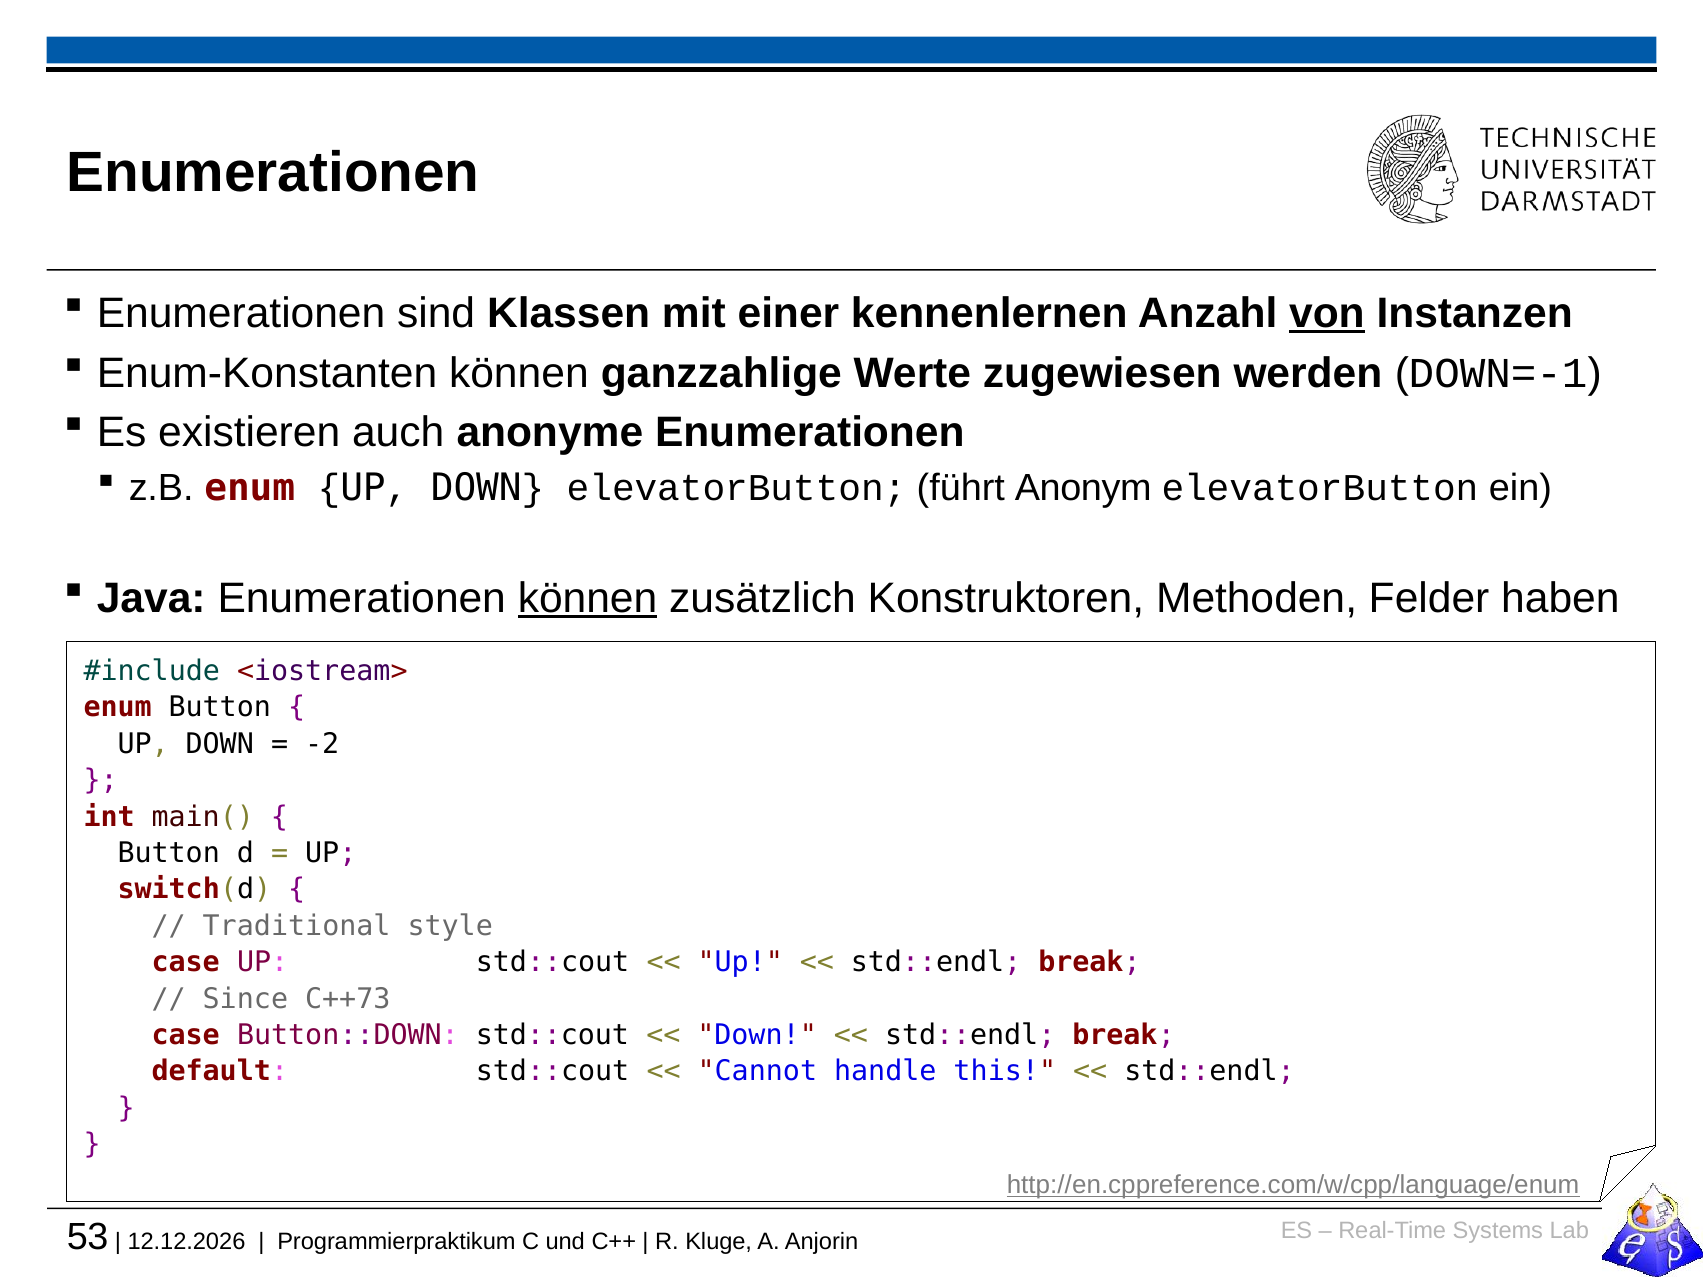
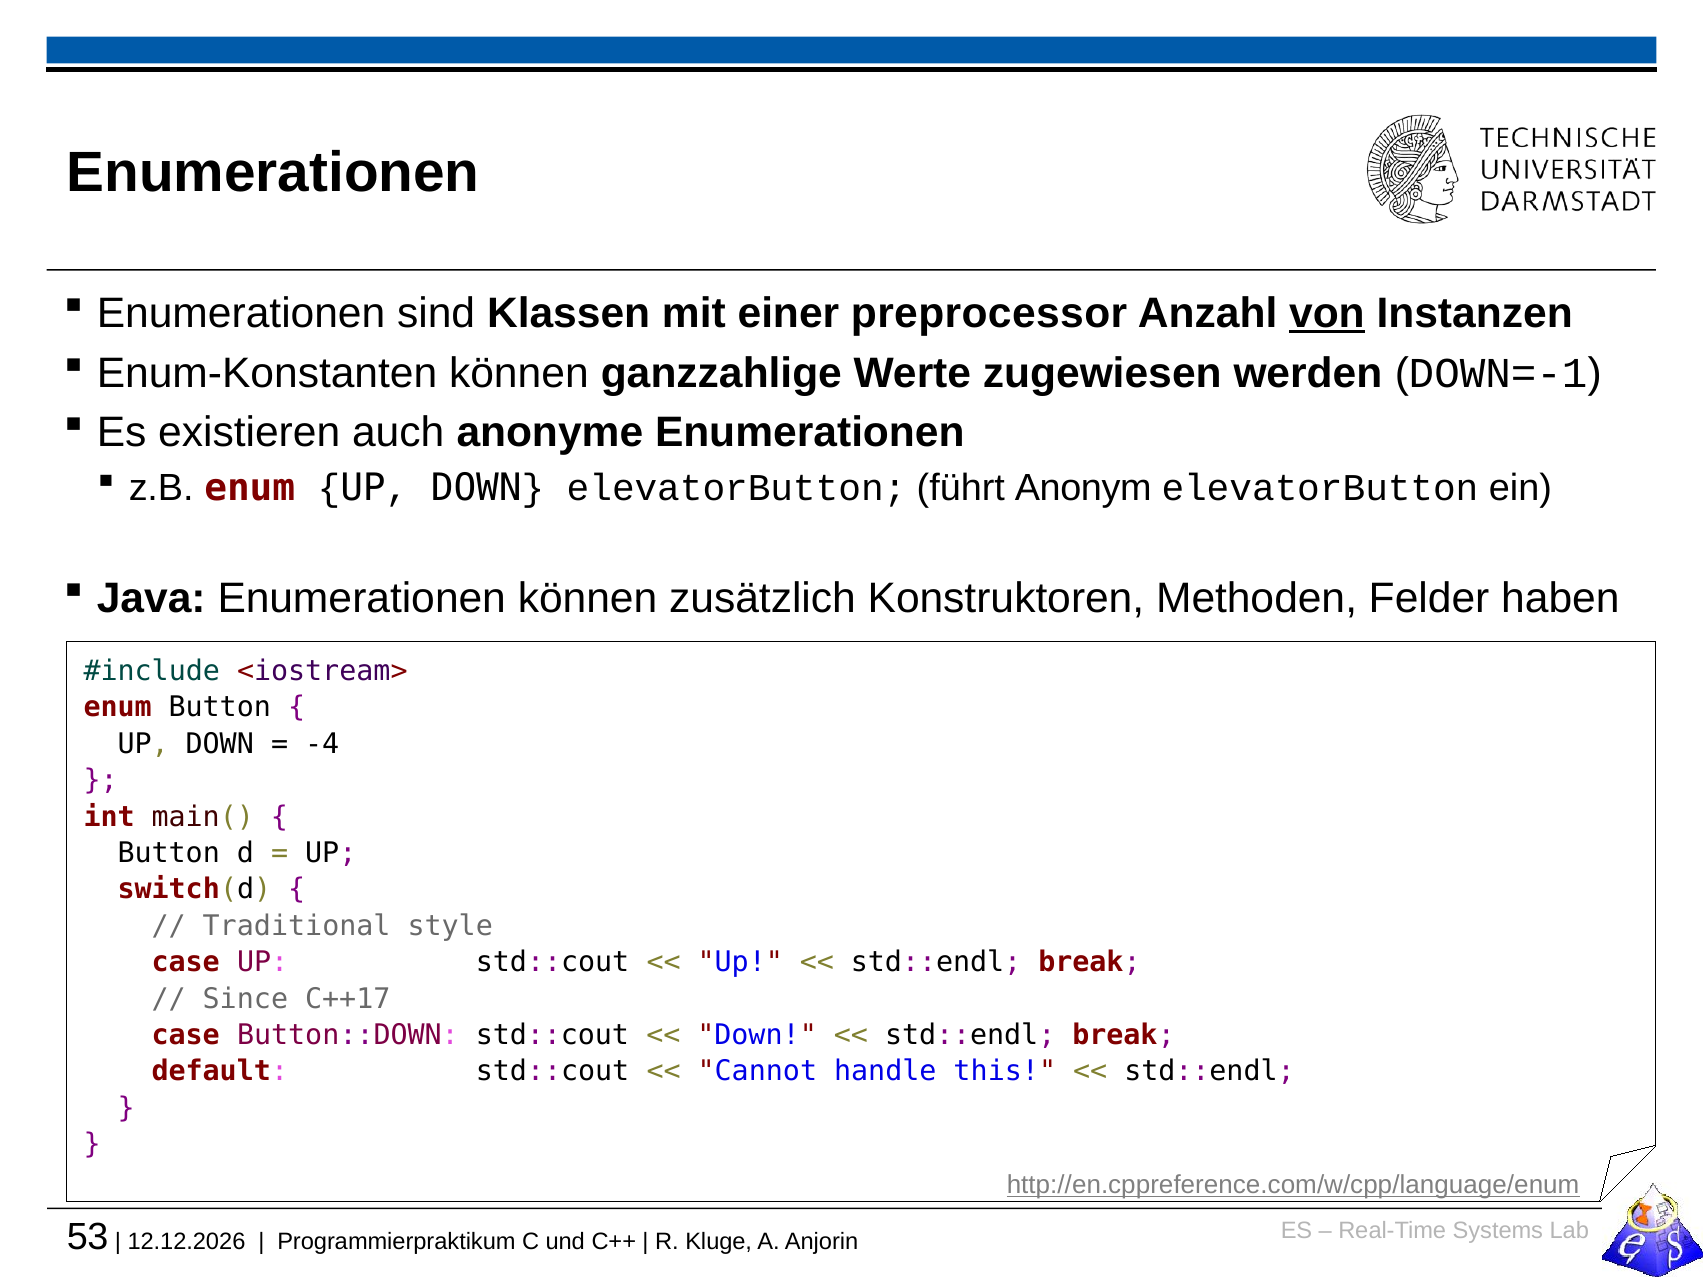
kennenlernen: kennenlernen -> preprocessor
können at (588, 598) underline: present -> none
-2: -2 -> -4
C++73: C++73 -> C++17
